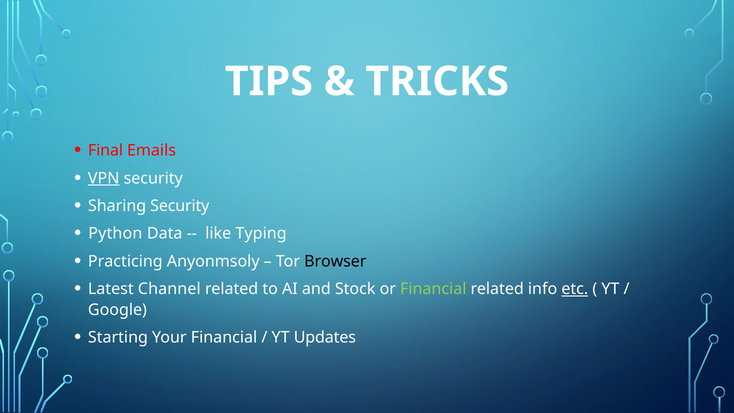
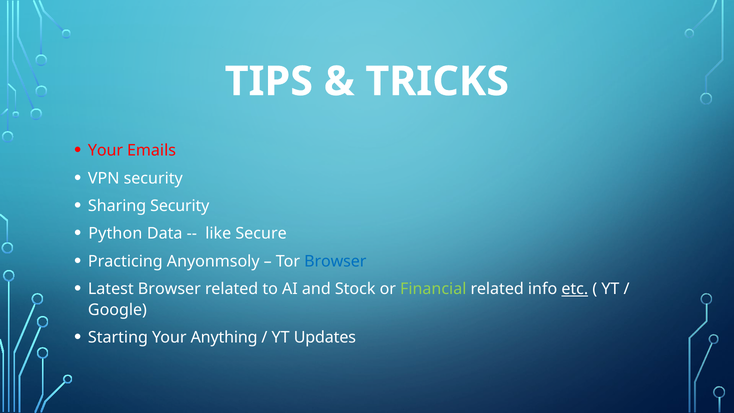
Final at (106, 150): Final -> Your
VPN underline: present -> none
Typing: Typing -> Secure
Browser at (335, 261) colour: black -> blue
Latest Channel: Channel -> Browser
Your Financial: Financial -> Anything
